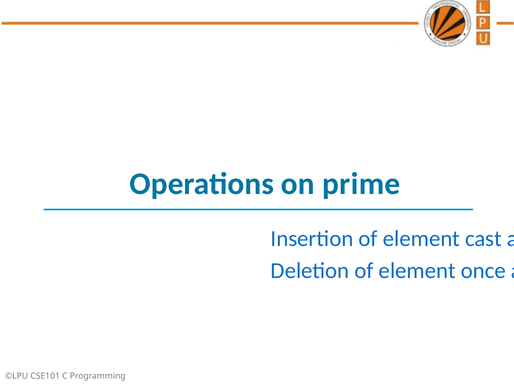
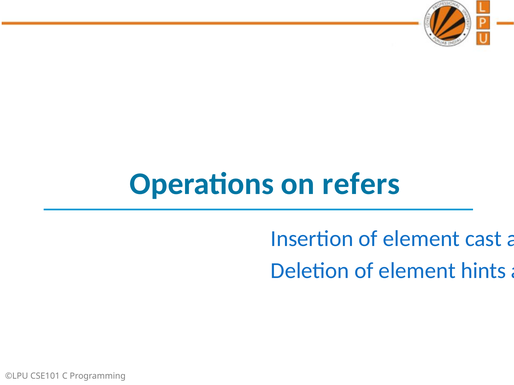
prime: prime -> refers
once: once -> hints
